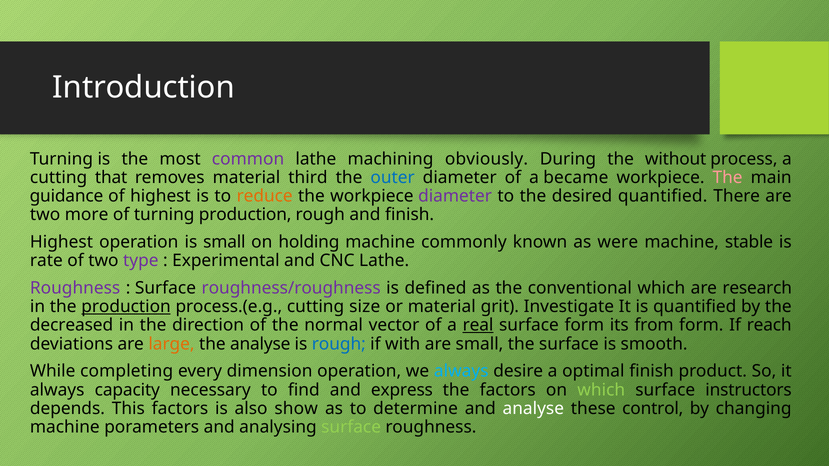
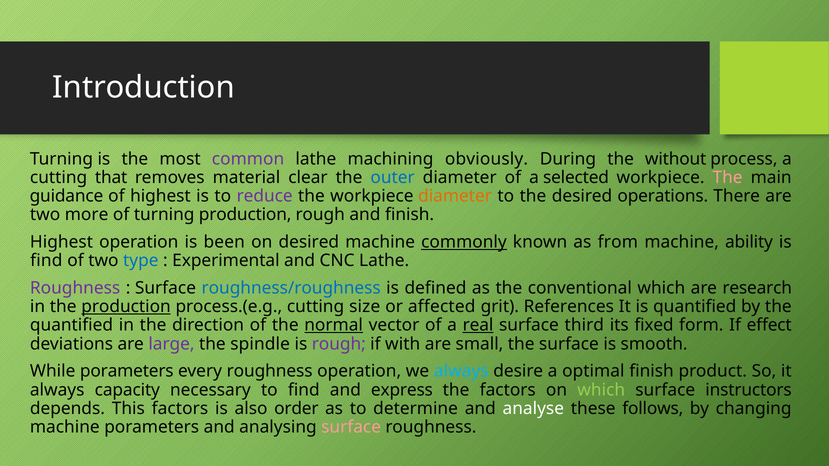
third: third -> clear
became: became -> selected
reduce colour: orange -> purple
diameter at (455, 196) colour: purple -> orange
desired quantified: quantified -> operations
is small: small -> been
on holding: holding -> desired
commonly underline: none -> present
were: were -> from
stable: stable -> ability
rate at (46, 261): rate -> find
type colour: purple -> blue
roughness/roughness colour: purple -> blue
or material: material -> affected
Investigate: Investigate -> References
decreased at (72, 325): decreased -> quantified
normal underline: none -> present
surface form: form -> third
from: from -> fixed
reach: reach -> effect
large colour: orange -> purple
the analyse: analyse -> spindle
rough at (339, 344) colour: blue -> purple
While completing: completing -> porameters
every dimension: dimension -> roughness
show: show -> order
control: control -> follows
surface at (351, 427) colour: light green -> pink
